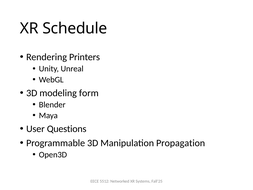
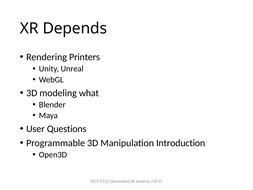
Schedule: Schedule -> Depends
form: form -> what
Propagation: Propagation -> Introduction
